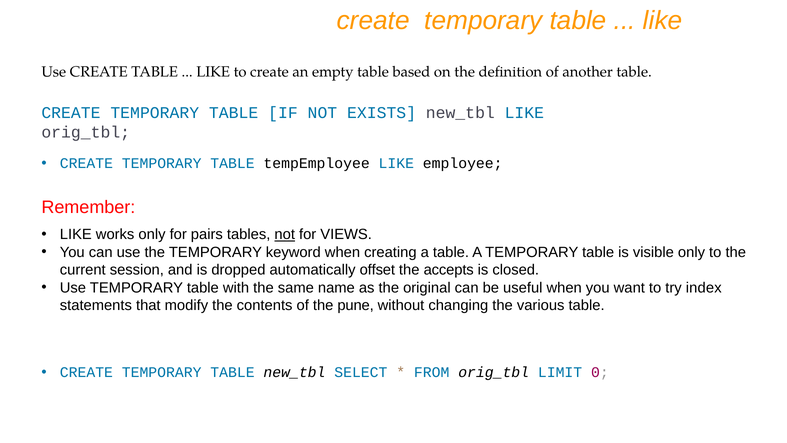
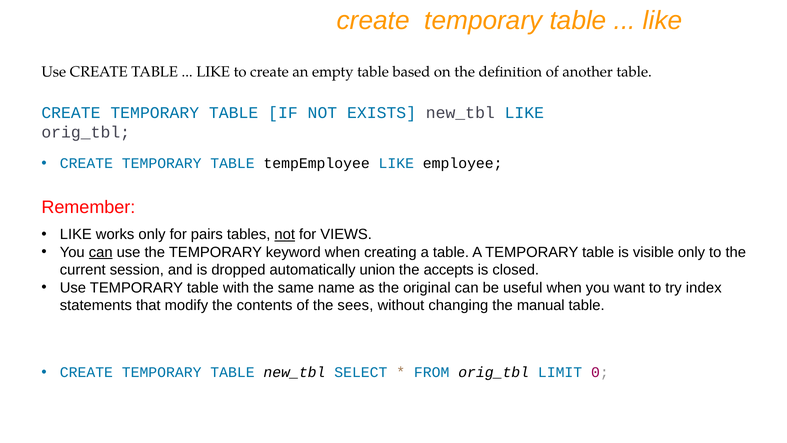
can at (101, 252) underline: none -> present
offset: offset -> union
pune: pune -> sees
various: various -> manual
